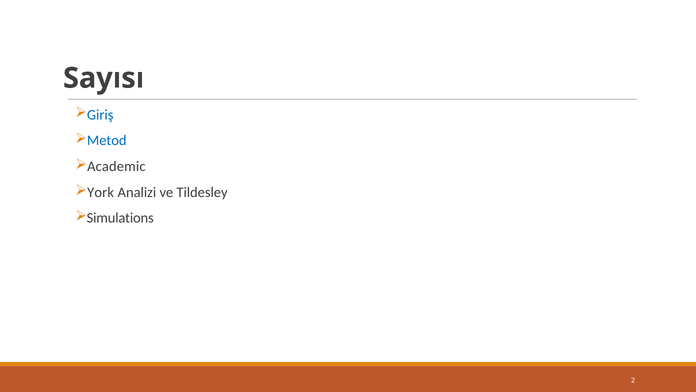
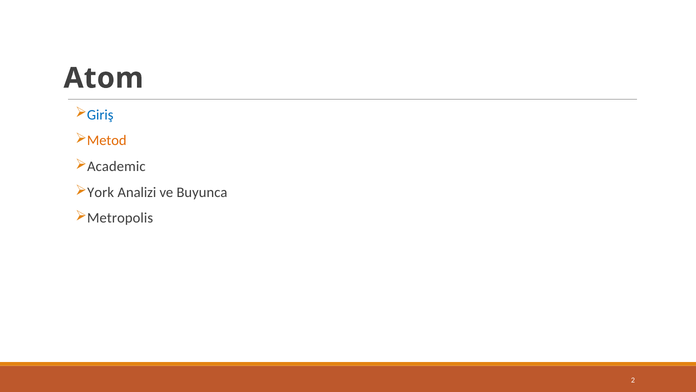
Sayısı: Sayısı -> Atom
Metod colour: blue -> orange
Tildesley: Tildesley -> Buyunca
Simulations: Simulations -> Metropolis
